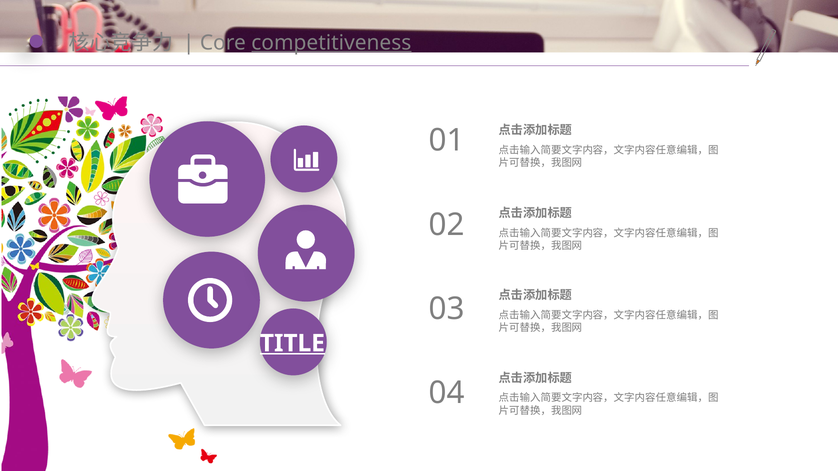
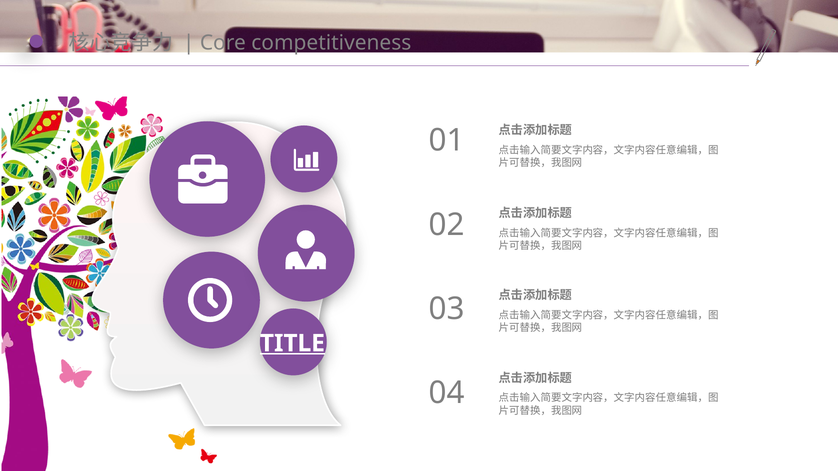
competitiveness underline: present -> none
